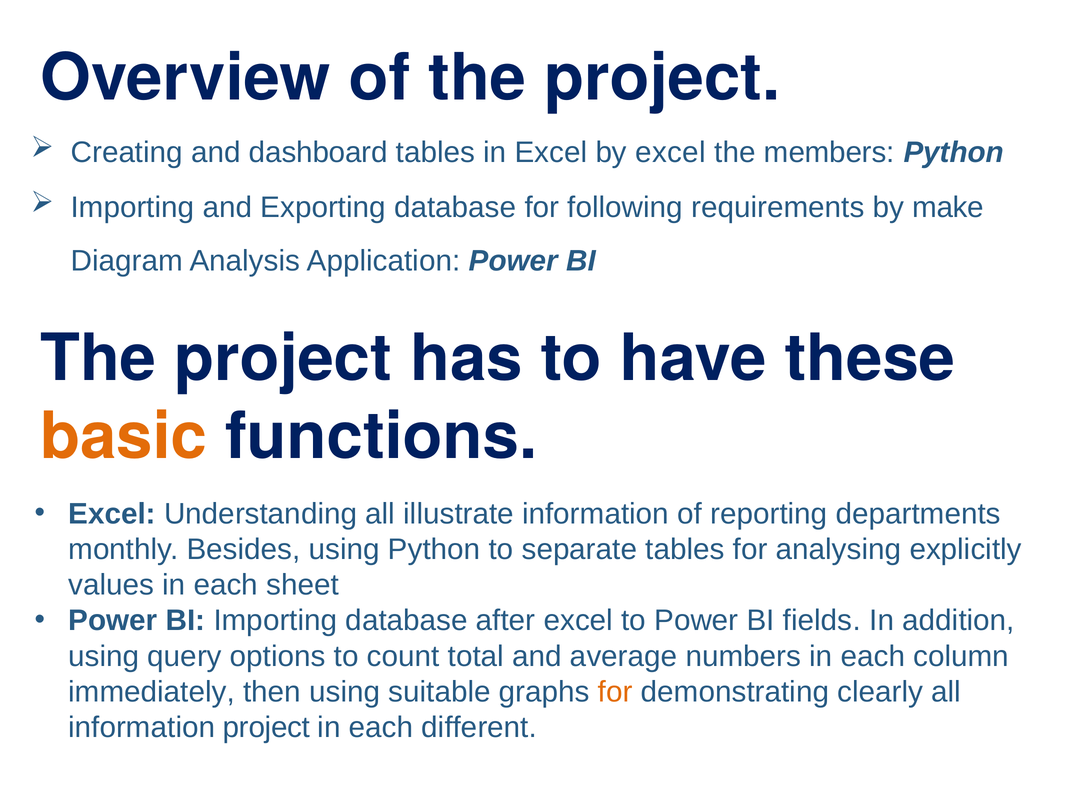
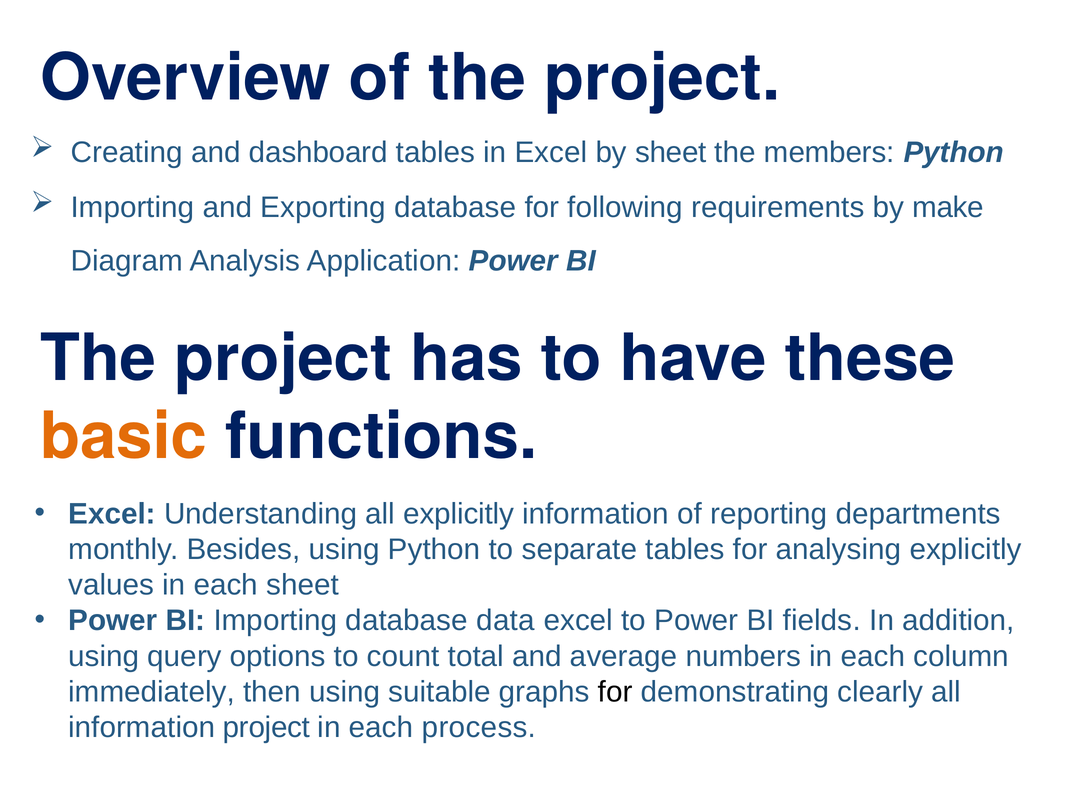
by excel: excel -> sheet
all illustrate: illustrate -> explicitly
after: after -> data
for at (615, 692) colour: orange -> black
different: different -> process
